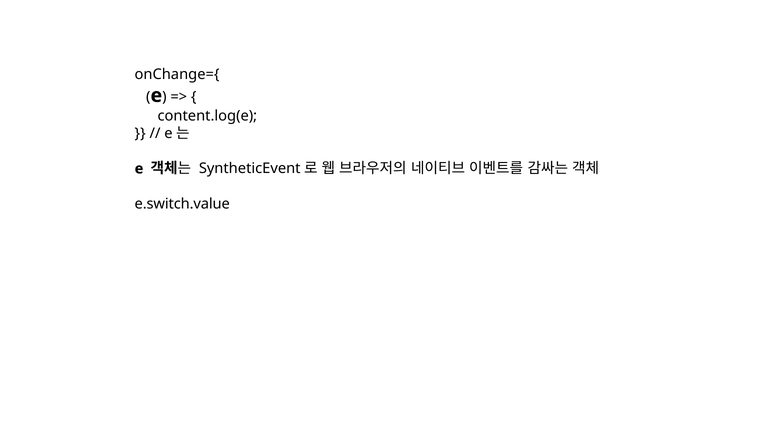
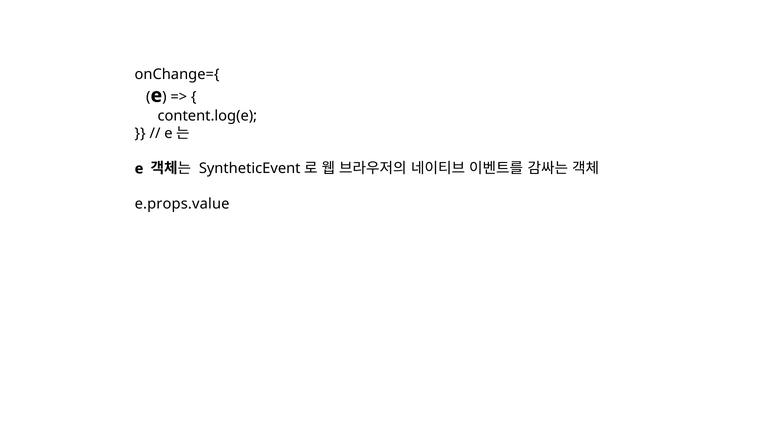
e.switch.value: e.switch.value -> e.props.value
